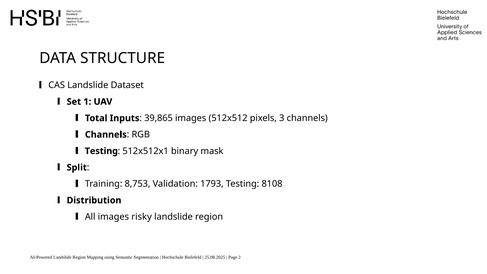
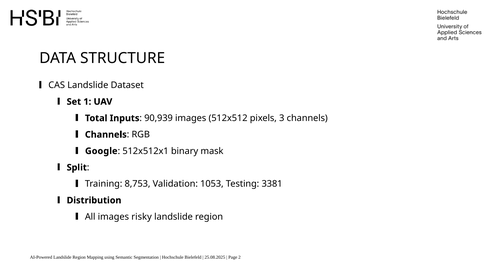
39,865: 39,865 -> 90,939
Testing at (101, 151): Testing -> Google
1793: 1793 -> 1053
8108: 8108 -> 3381
